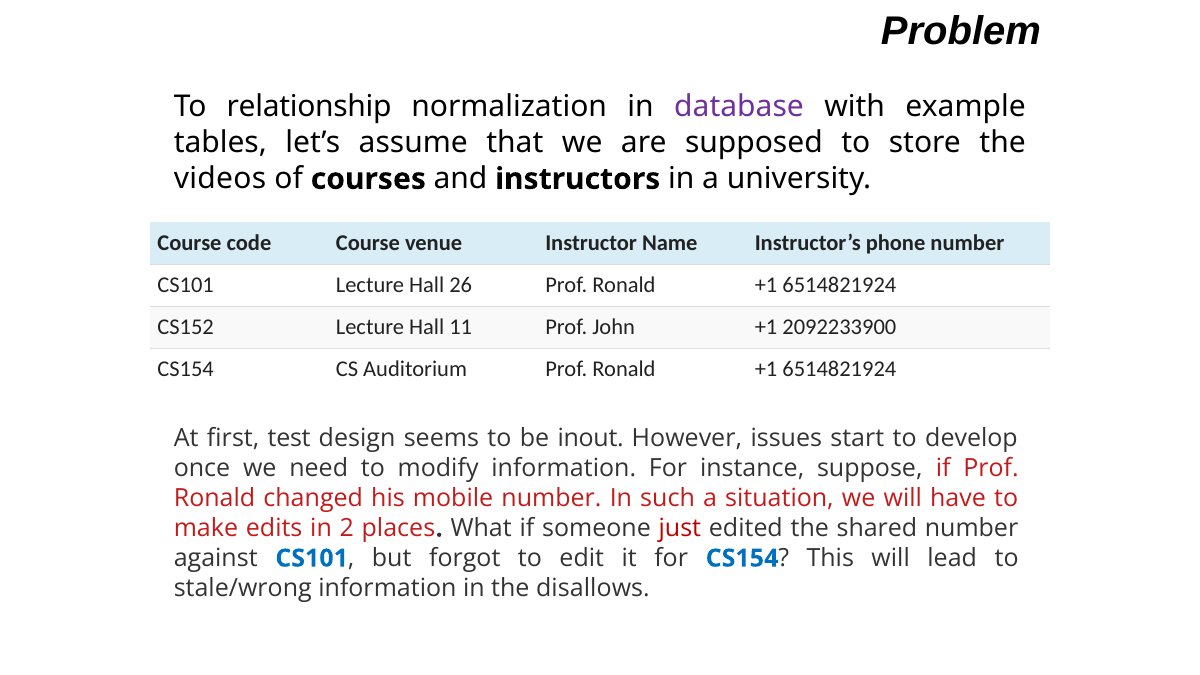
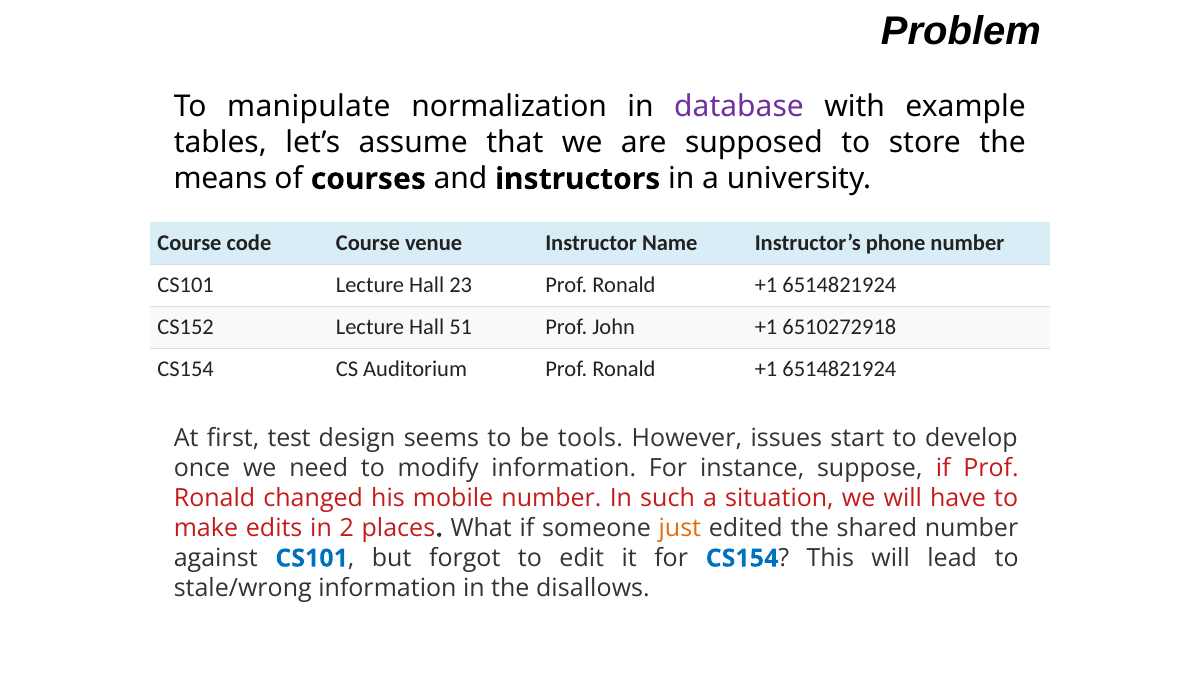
relationship: relationship -> manipulate
videos: videos -> means
26: 26 -> 23
11: 11 -> 51
2092233900: 2092233900 -> 6510272918
inout: inout -> tools
just colour: red -> orange
